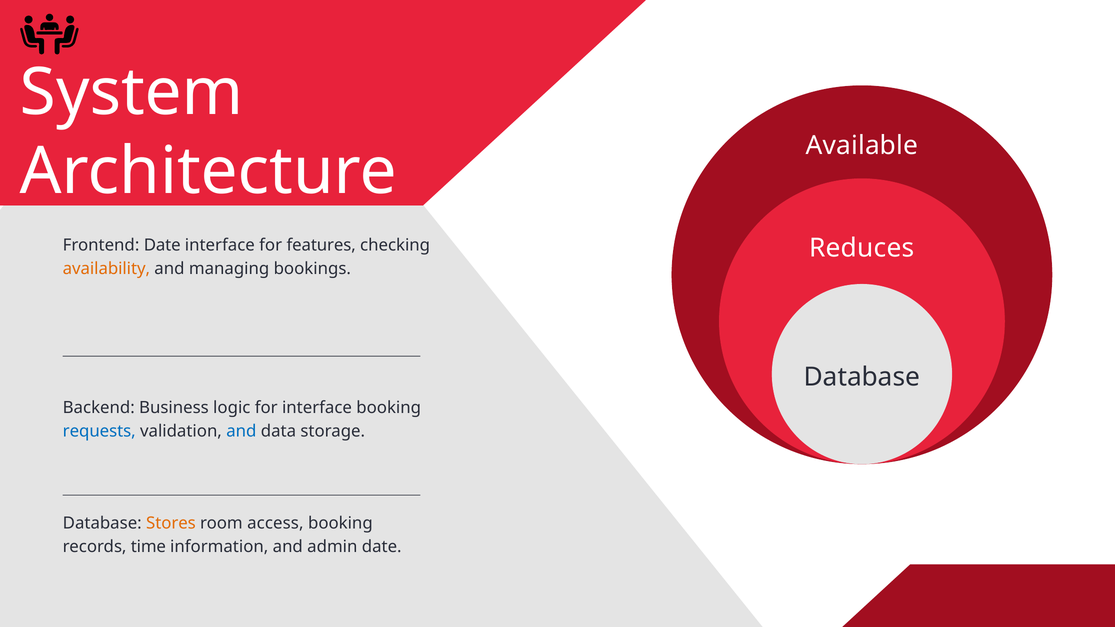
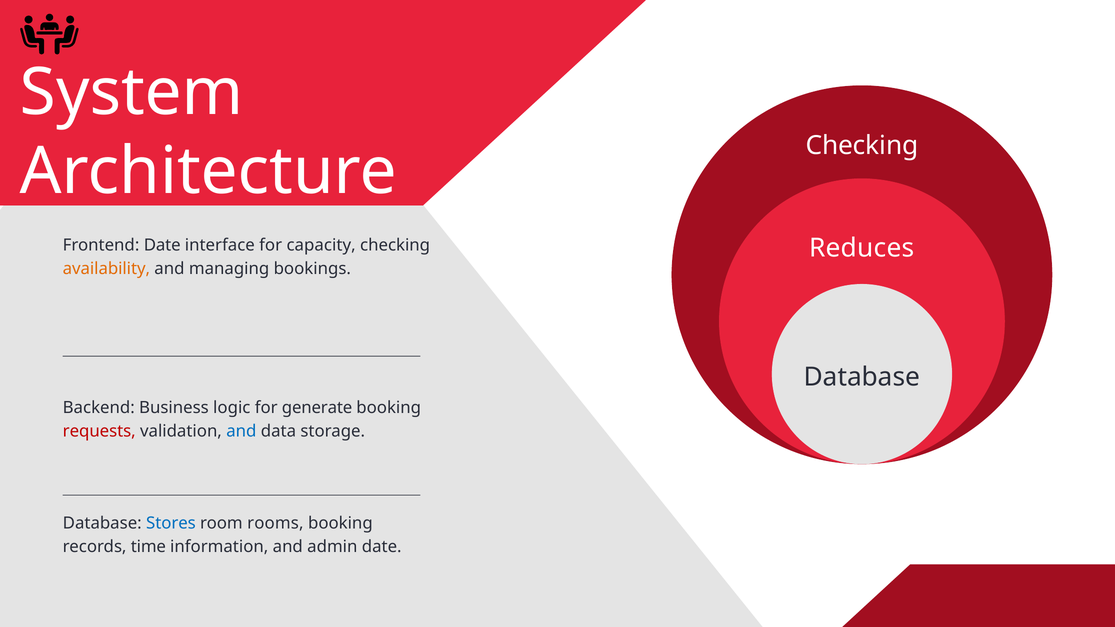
Available at (862, 146): Available -> Checking
features: features -> capacity
for interface: interface -> generate
requests colour: blue -> red
Stores colour: orange -> blue
access: access -> rooms
